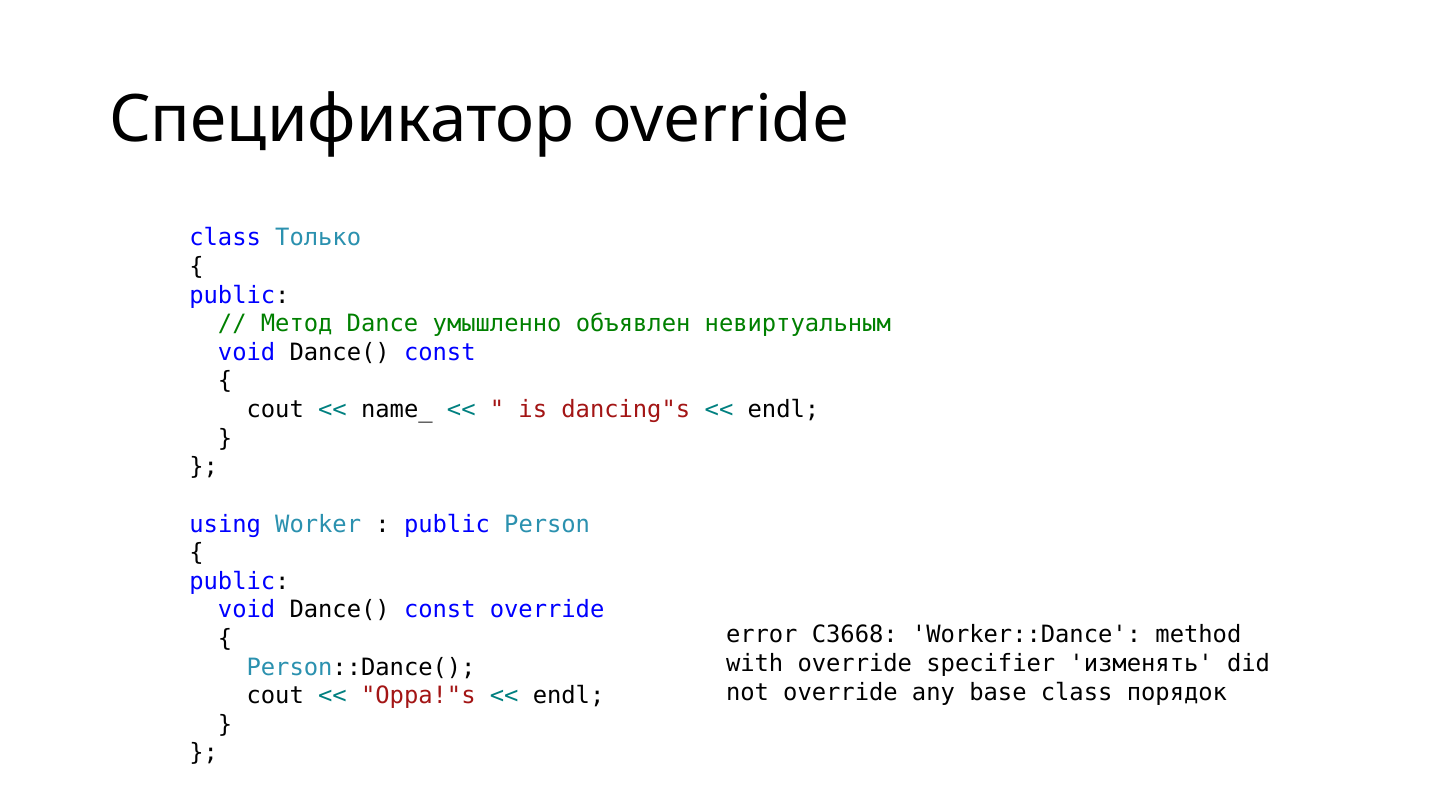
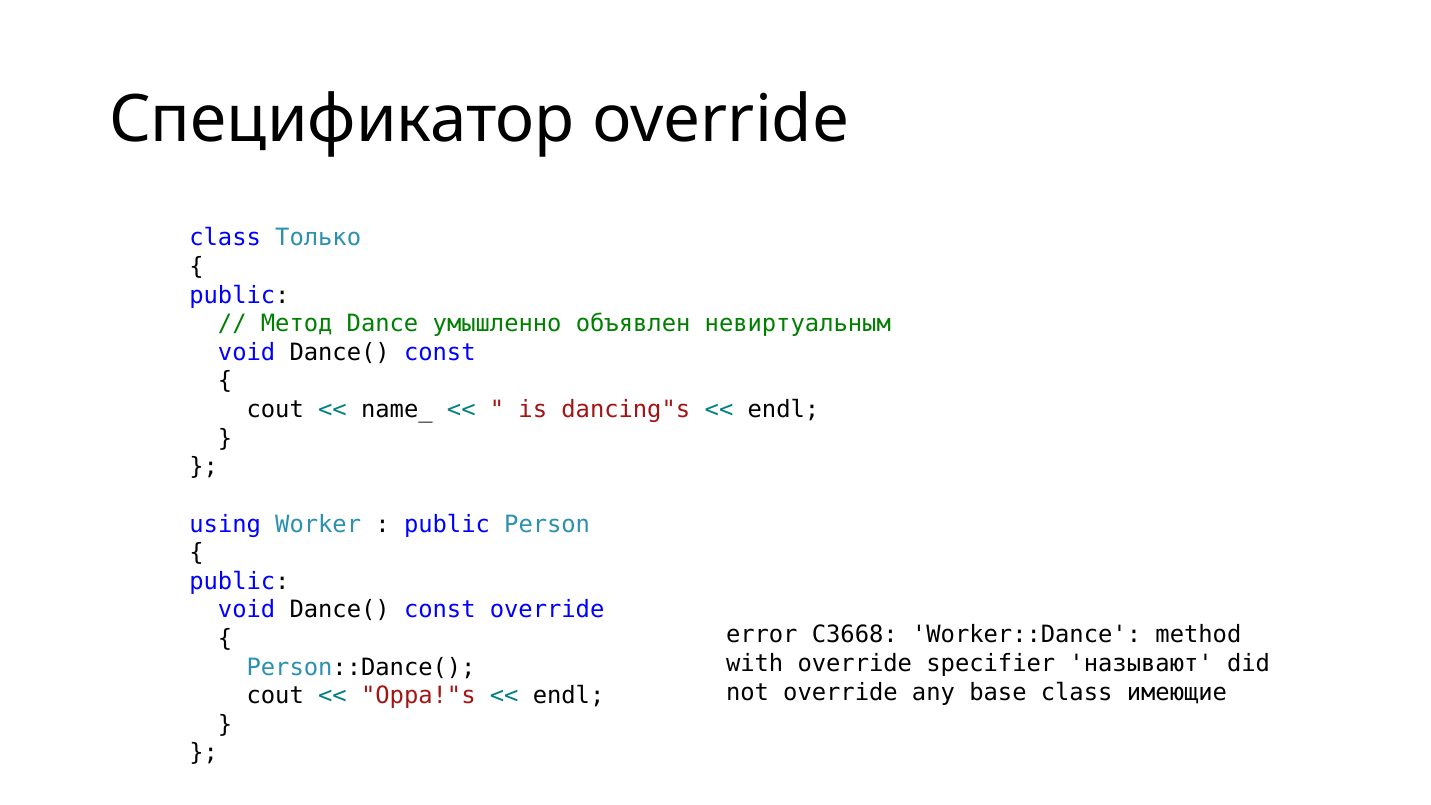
изменять: изменять -> называют
порядок: порядок -> имеющие
